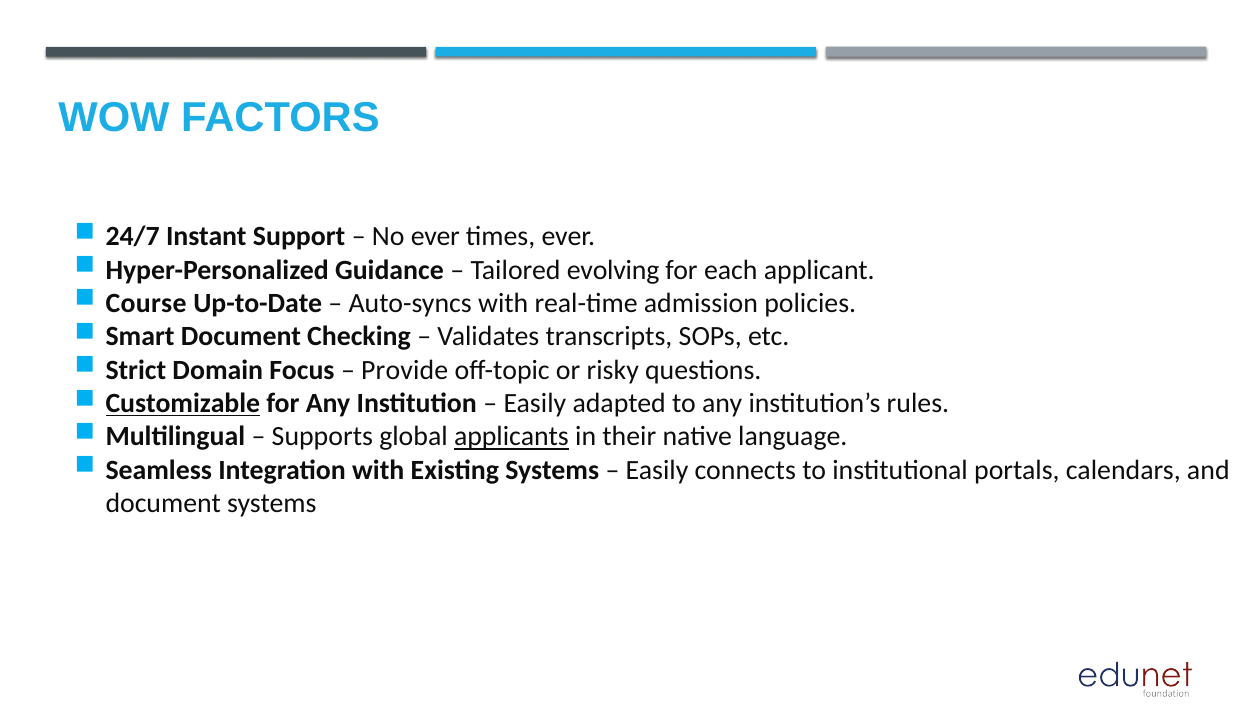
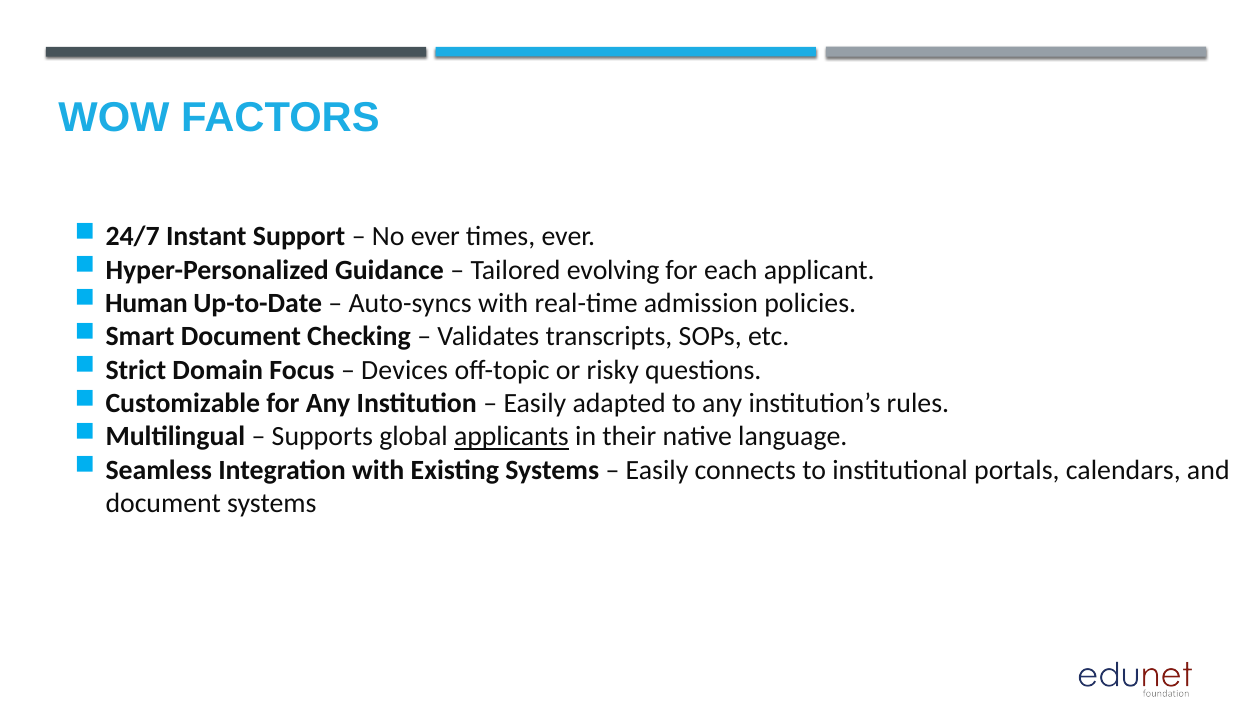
Course: Course -> Human
Provide: Provide -> Devices
Customizable underline: present -> none
